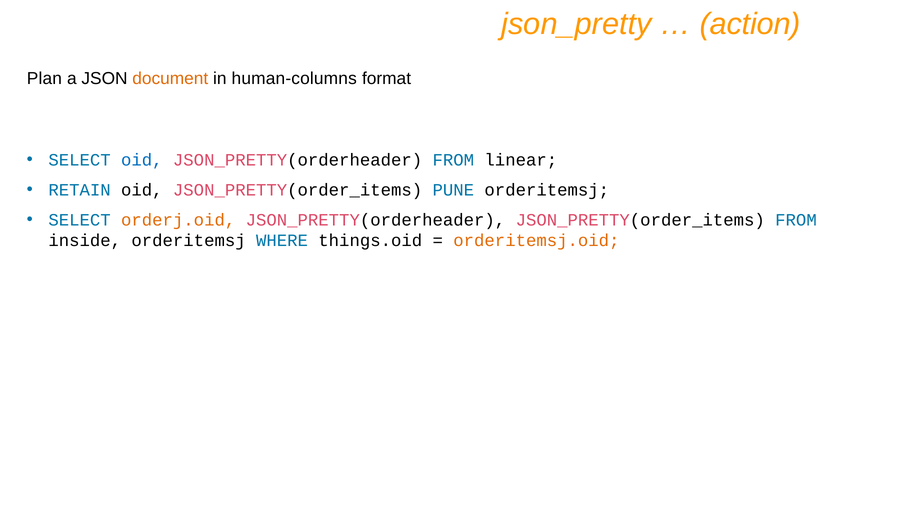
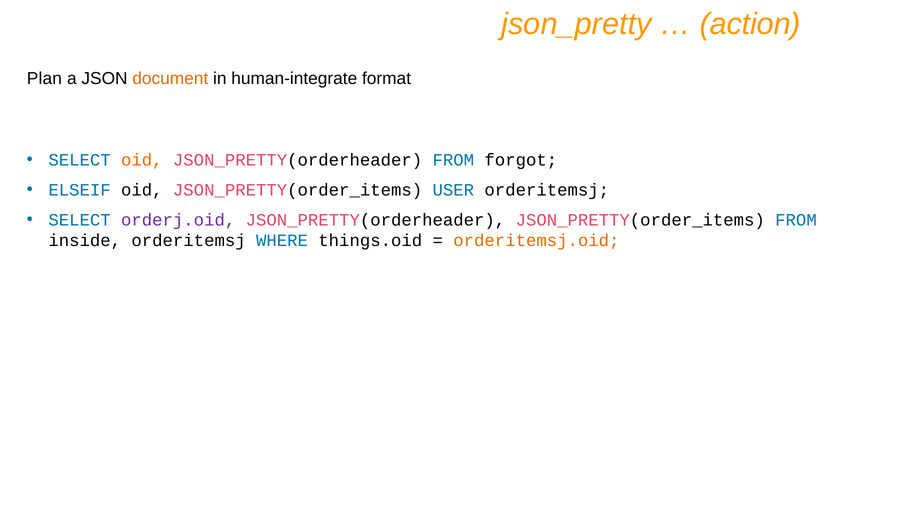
human-columns: human-columns -> human-integrate
oid at (142, 160) colour: blue -> orange
linear: linear -> forgot
RETAIN: RETAIN -> ELSEIF
PUNE: PUNE -> USER
orderj.oid colour: orange -> purple
